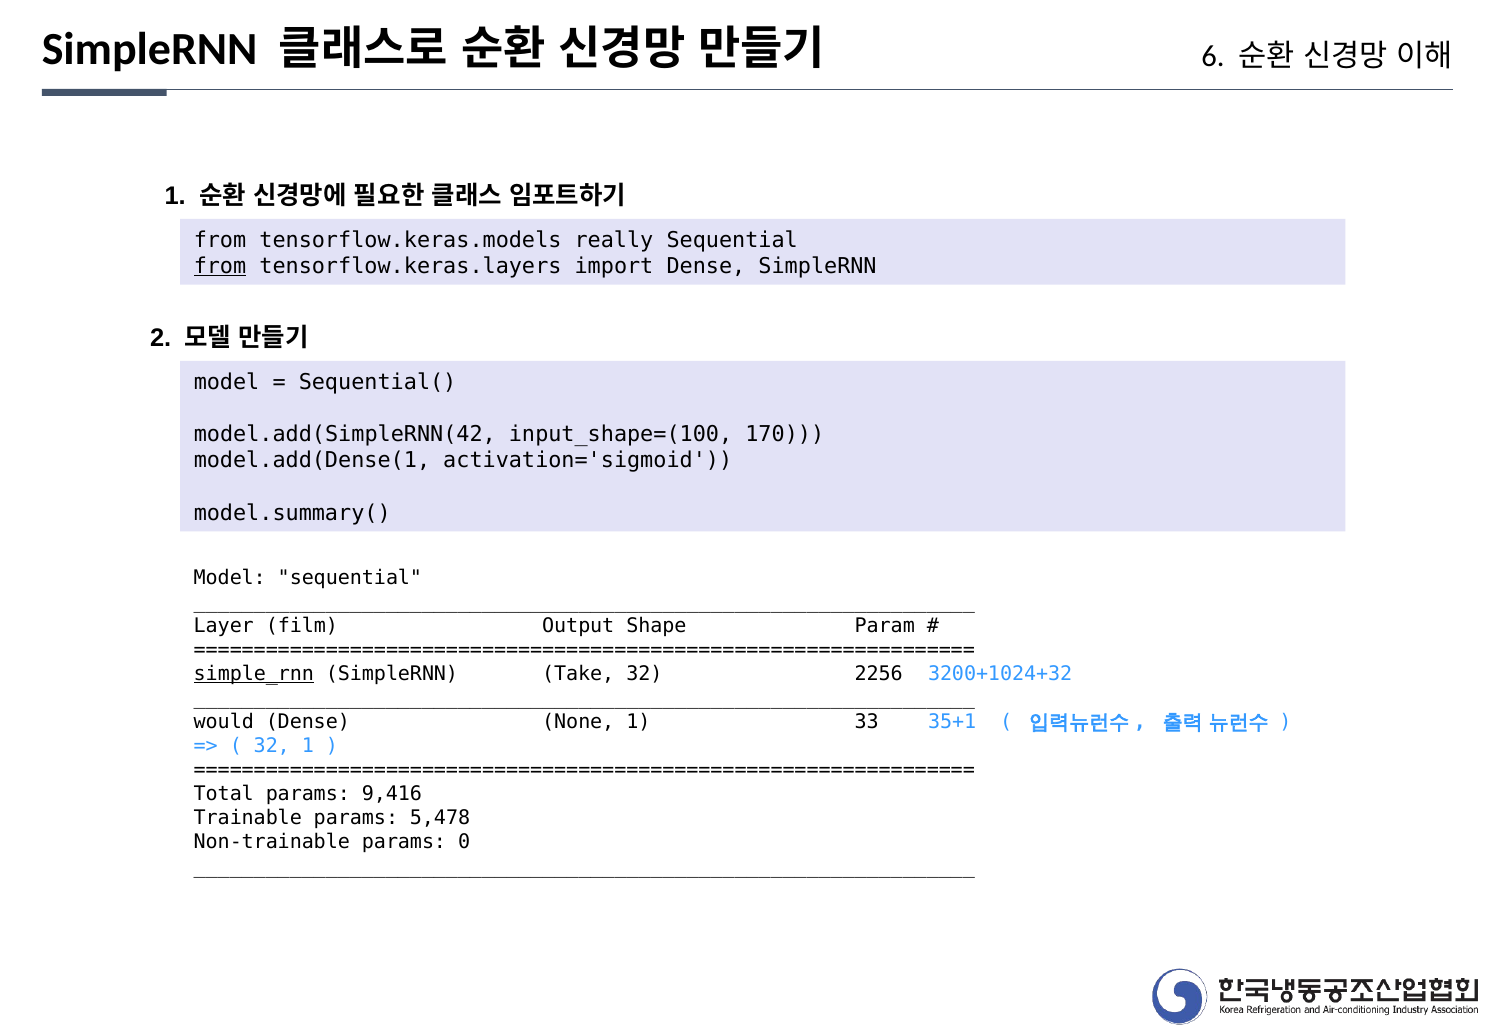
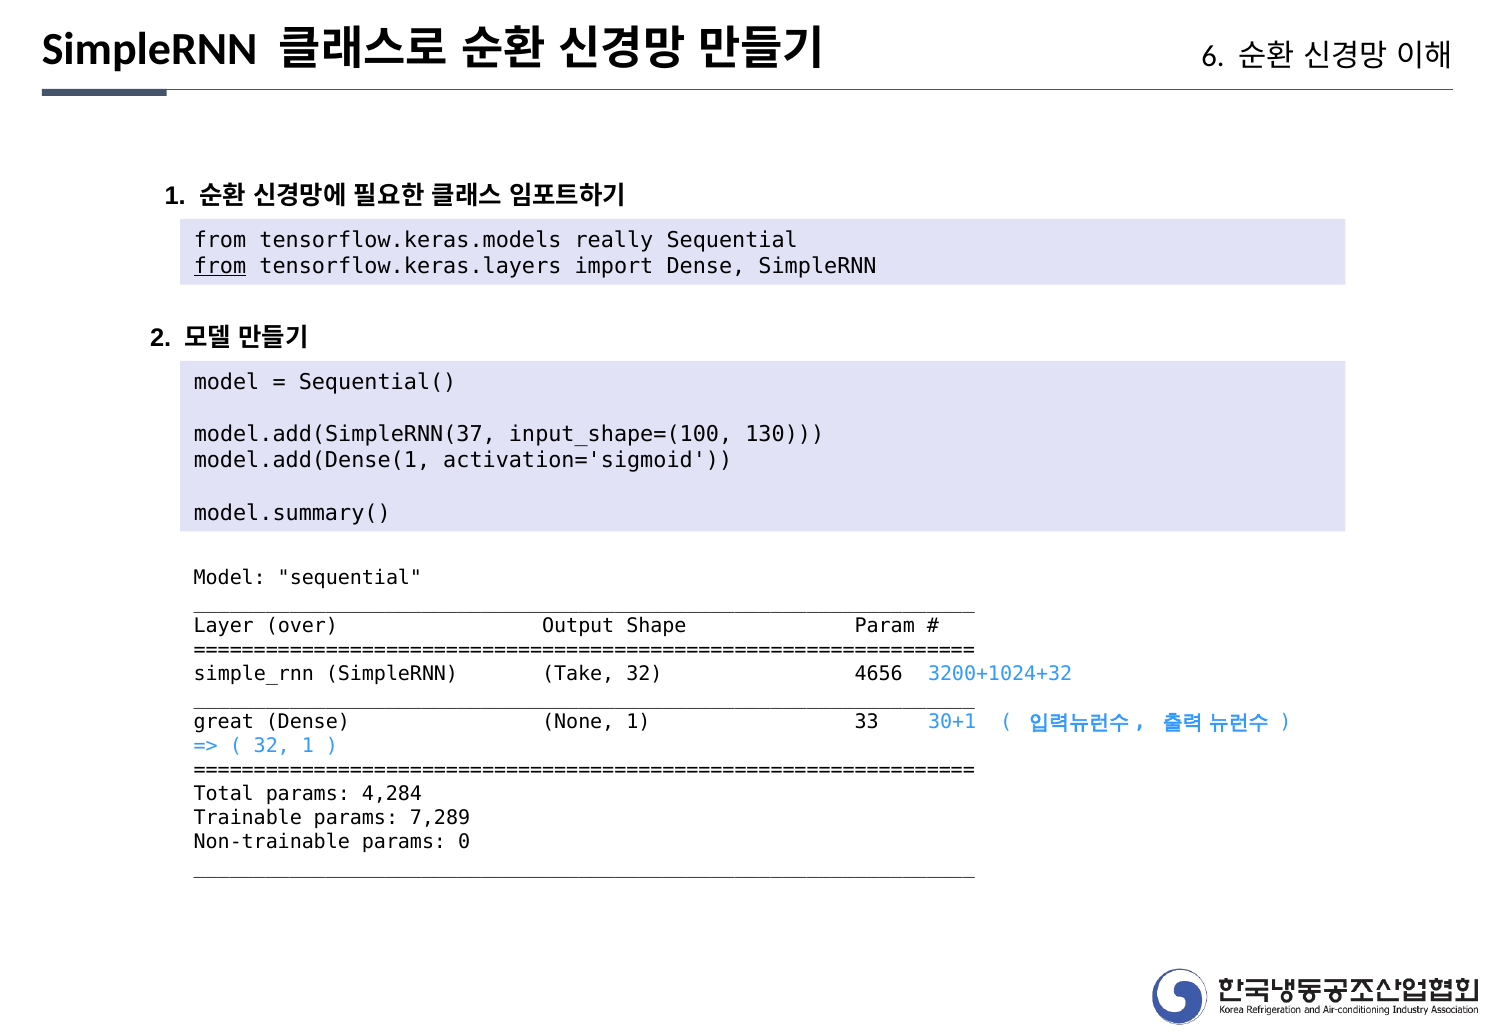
model.add(SimpleRNN(42: model.add(SimpleRNN(42 -> model.add(SimpleRNN(37
170: 170 -> 130
film: film -> over
simple_rnn underline: present -> none
2256: 2256 -> 4656
would: would -> great
35+1: 35+1 -> 30+1
9,416: 9,416 -> 4,284
5,478: 5,478 -> 7,289
